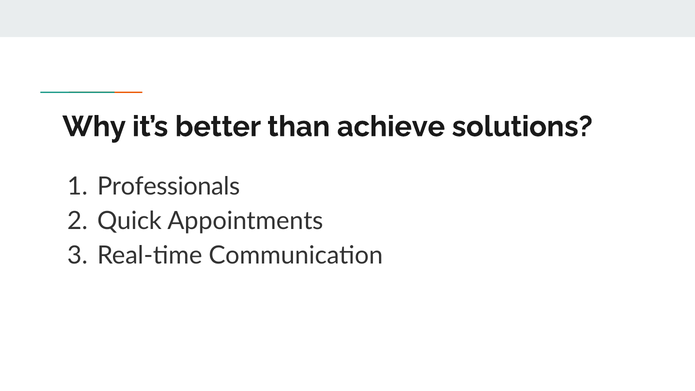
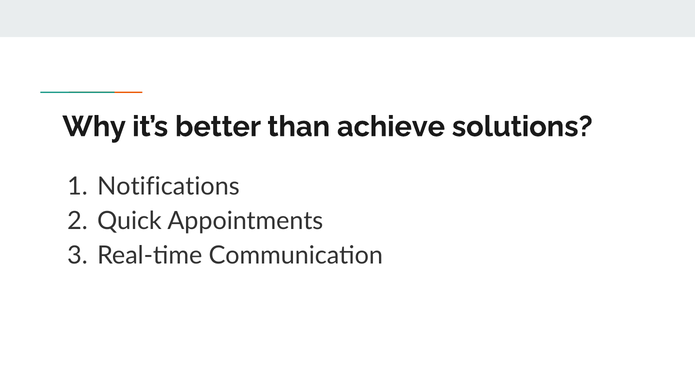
Professionals: Professionals -> Notifications
